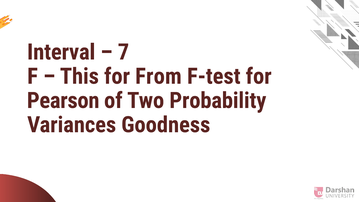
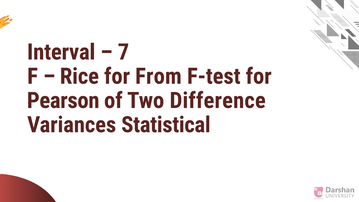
This: This -> Rice
Probability: Probability -> Difference
Goodness: Goodness -> Statistical
